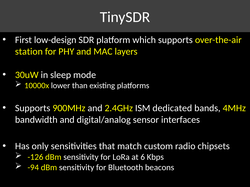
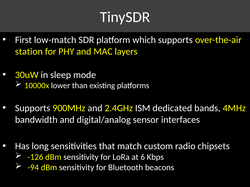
low-design: low-design -> low-match
only: only -> long
